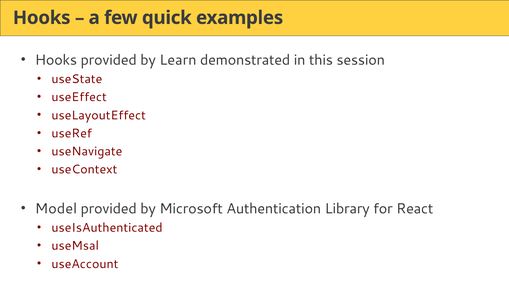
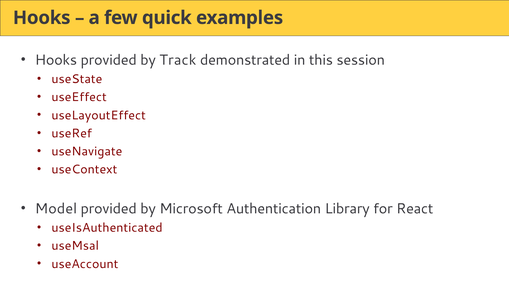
Learn: Learn -> Track
